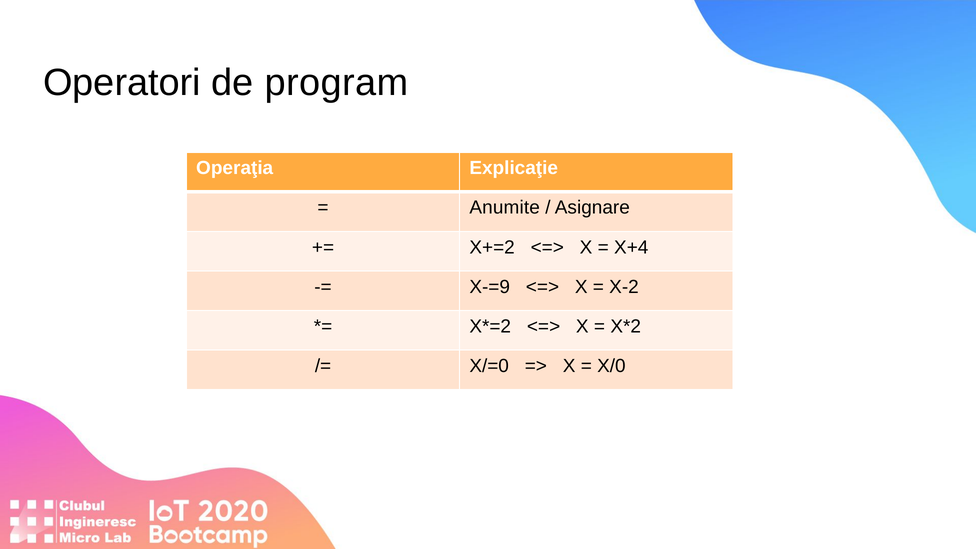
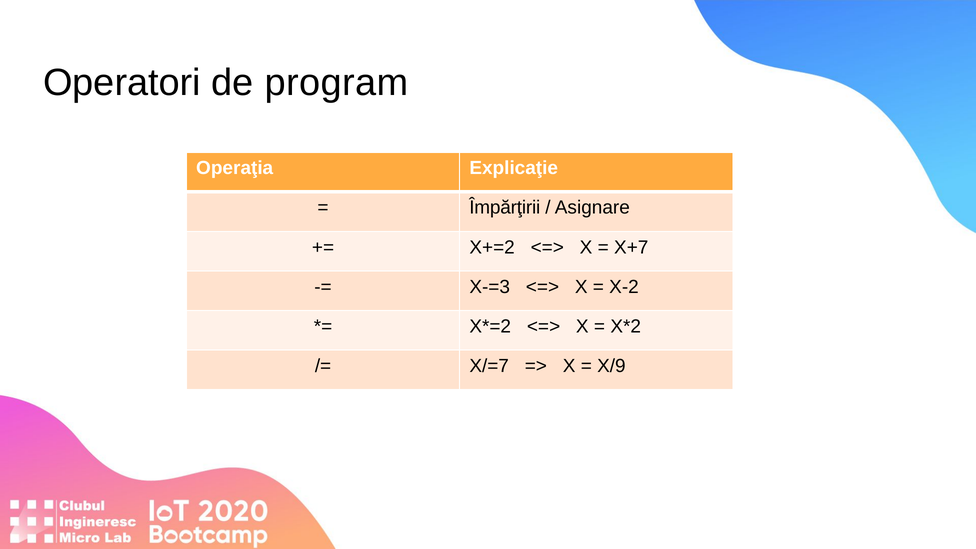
Anumite: Anumite -> Împărţirii
X+4: X+4 -> X+7
X-=9: X-=9 -> X-=3
X/=0: X/=0 -> X/=7
X/0: X/0 -> X/9
